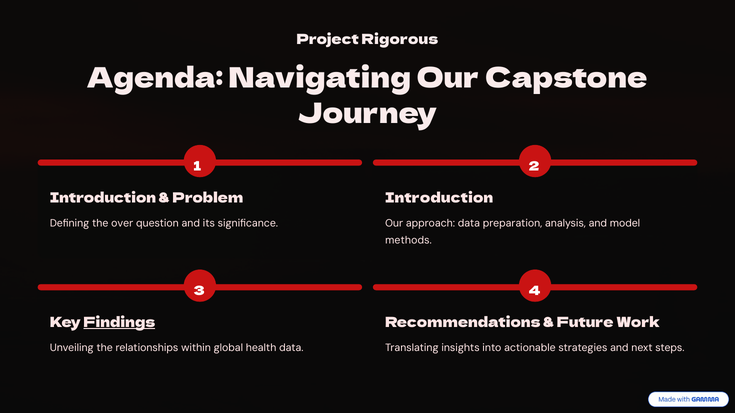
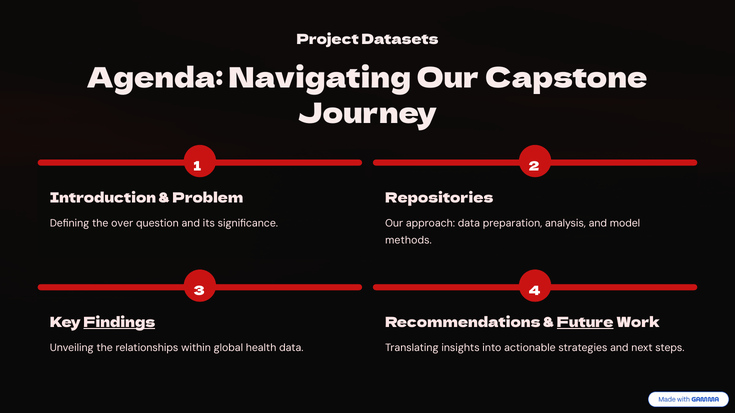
Rigorous: Rigorous -> Datasets
Introduction at (439, 198): Introduction -> Repositories
Future underline: none -> present
